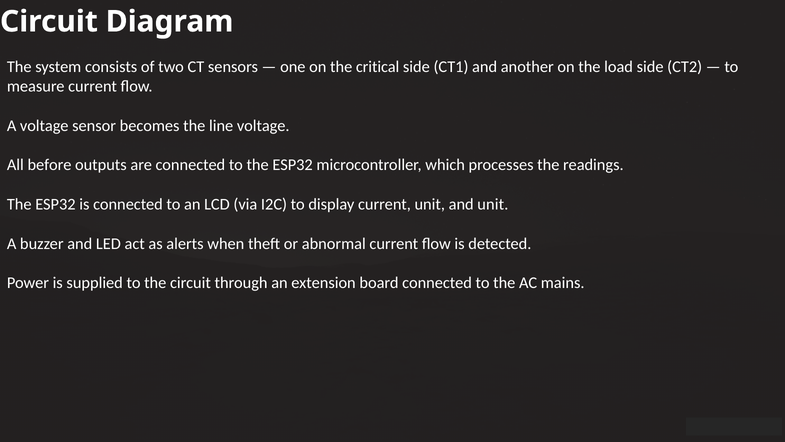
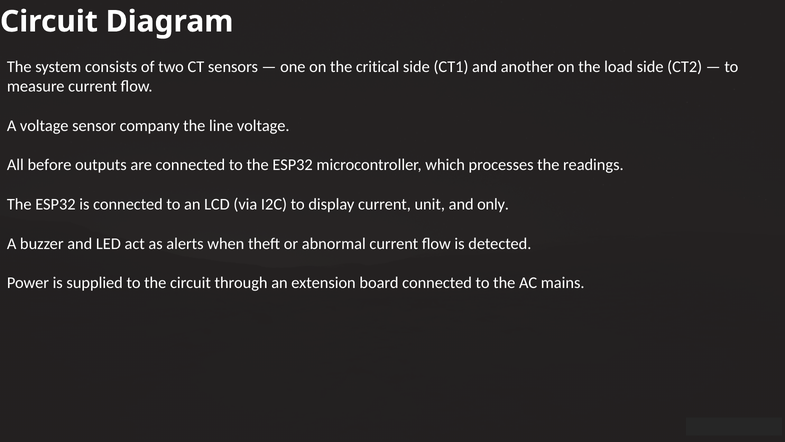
becomes: becomes -> company
and unit: unit -> only
